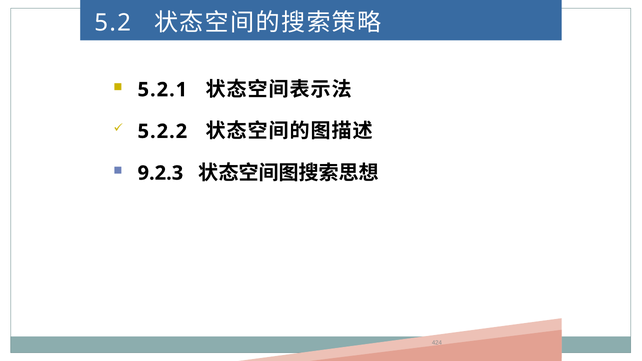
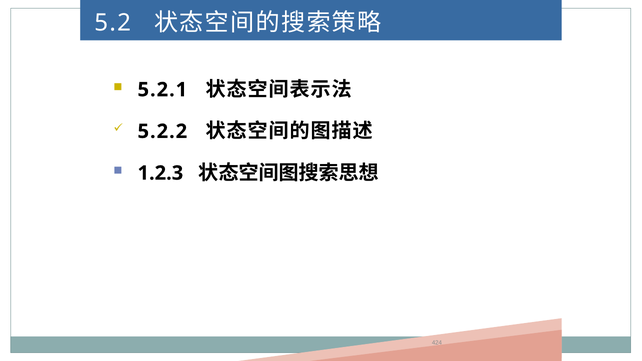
9.2.3: 9.2.3 -> 1.2.3
